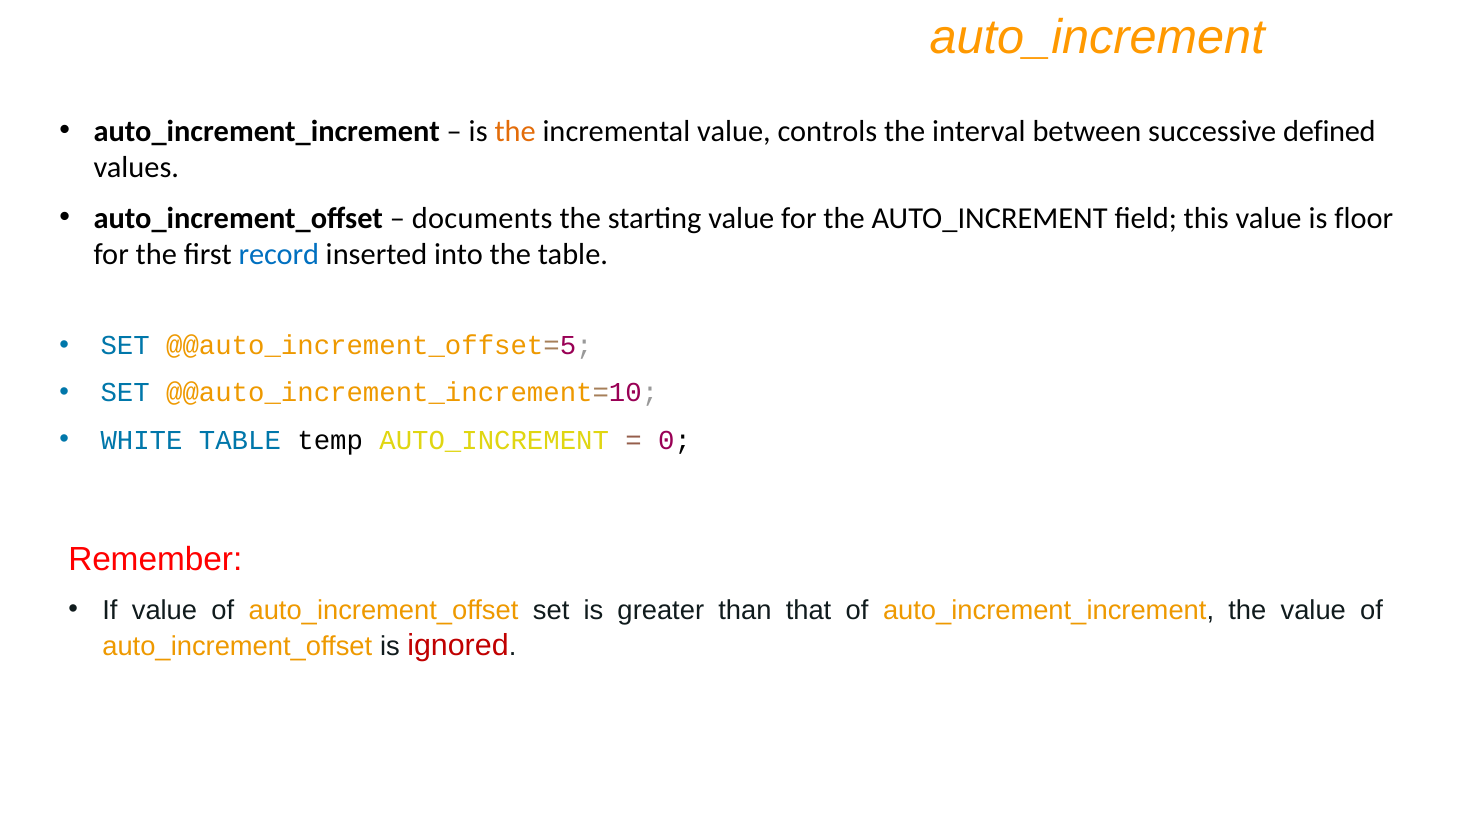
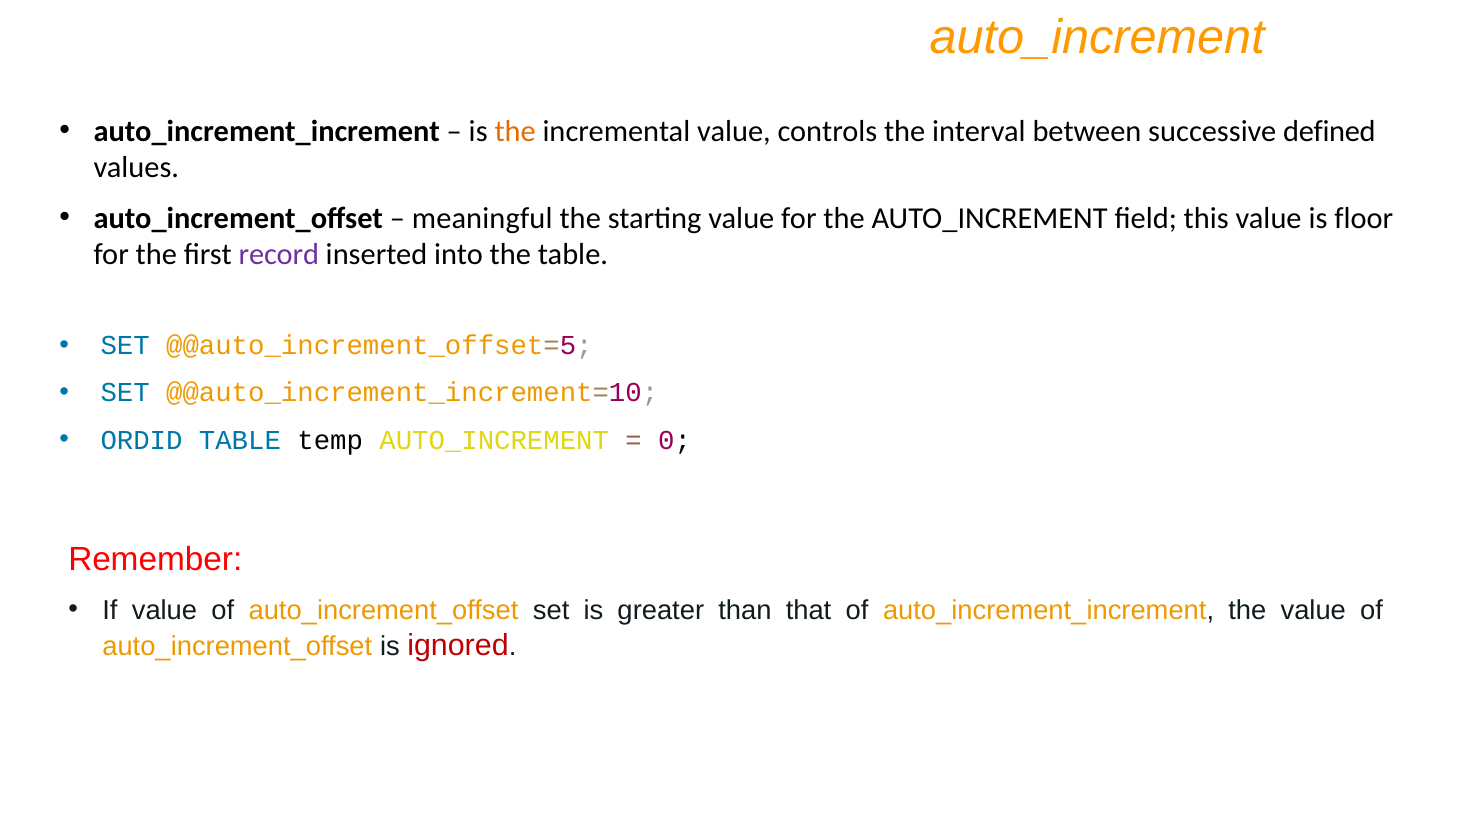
documents: documents -> meaningful
record colour: blue -> purple
WHITE: WHITE -> ORDID
